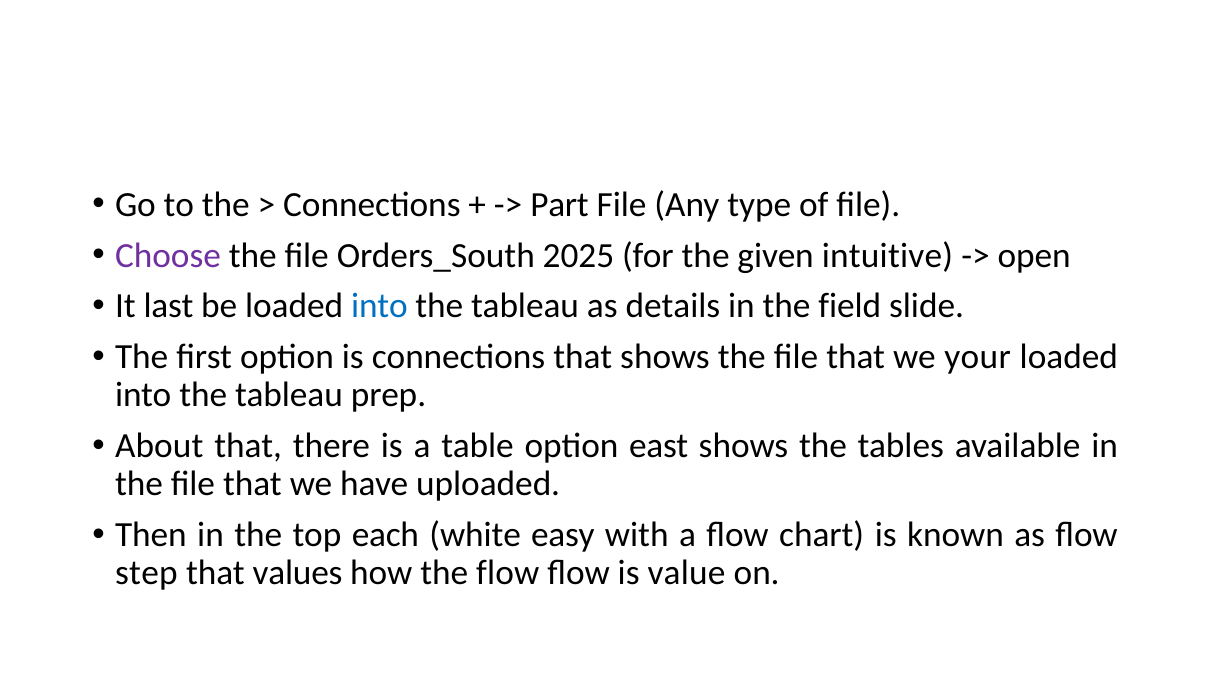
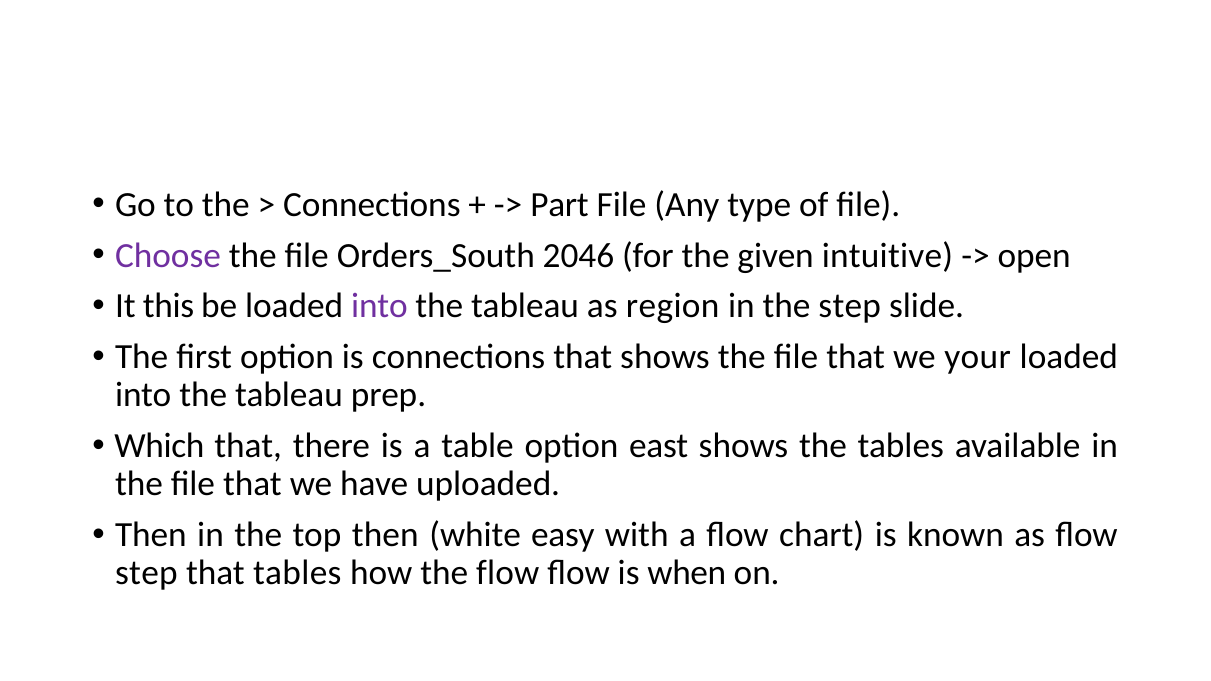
2025: 2025 -> 2046
last: last -> this
into at (379, 306) colour: blue -> purple
details: details -> region
the field: field -> step
About: About -> Which
top each: each -> then
that values: values -> tables
value: value -> when
